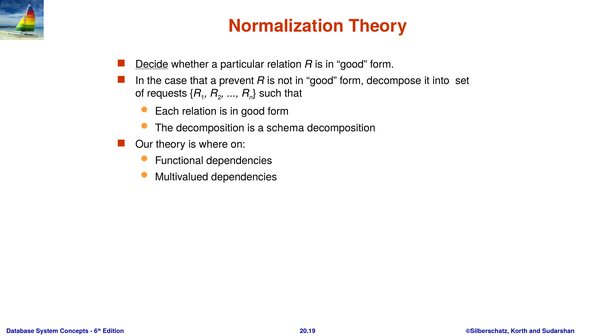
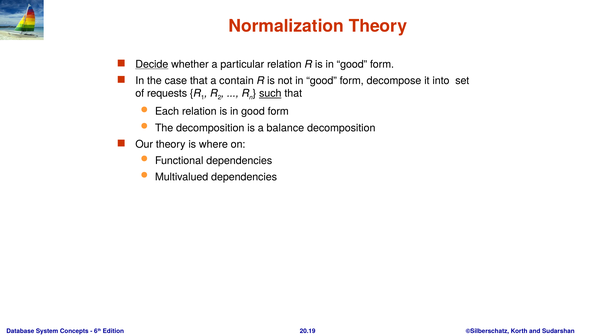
prevent: prevent -> contain
such underline: none -> present
schema: schema -> balance
